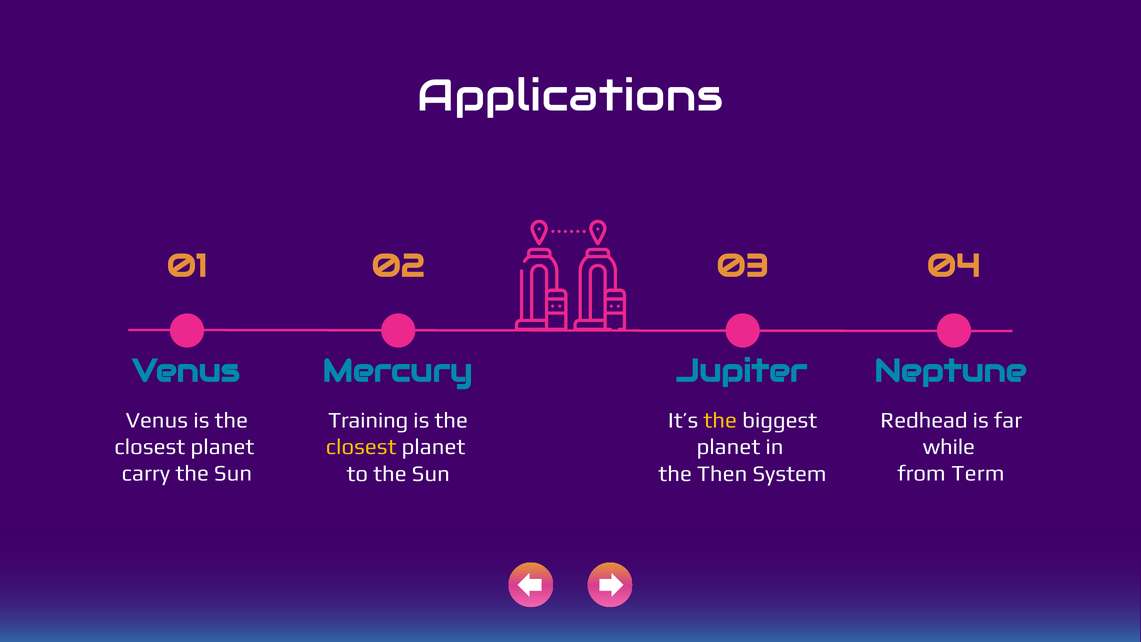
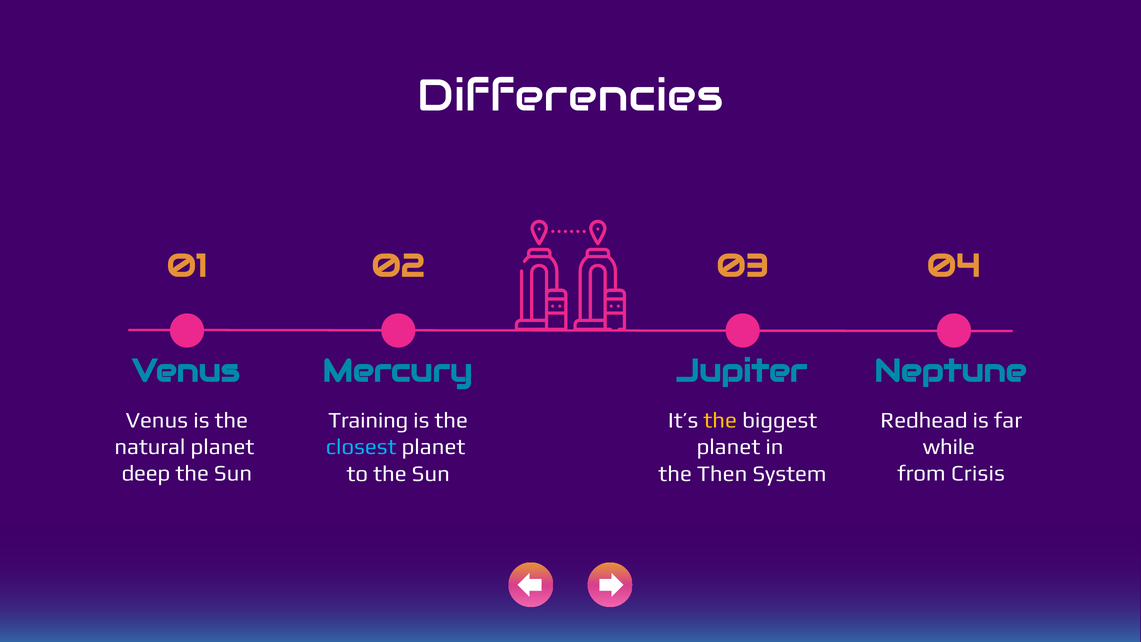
Applications: Applications -> Differencies
closest at (150, 447): closest -> natural
closest at (361, 447) colour: yellow -> light blue
carry: carry -> deep
Term: Term -> Crisis
